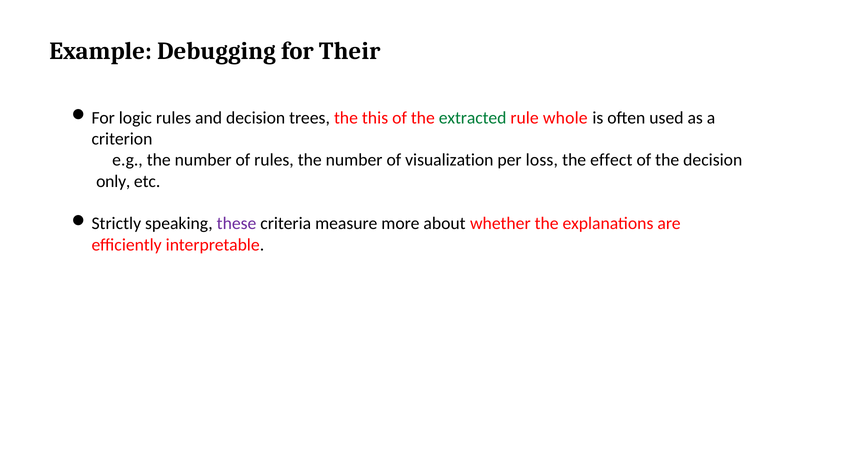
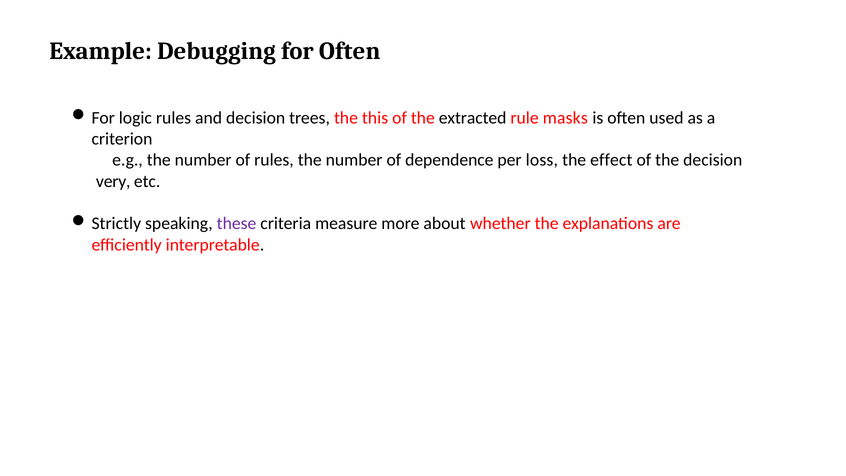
for Their: Their -> Often
extracted colour: green -> black
whole: whole -> masks
visualization: visualization -> dependence
only: only -> very
